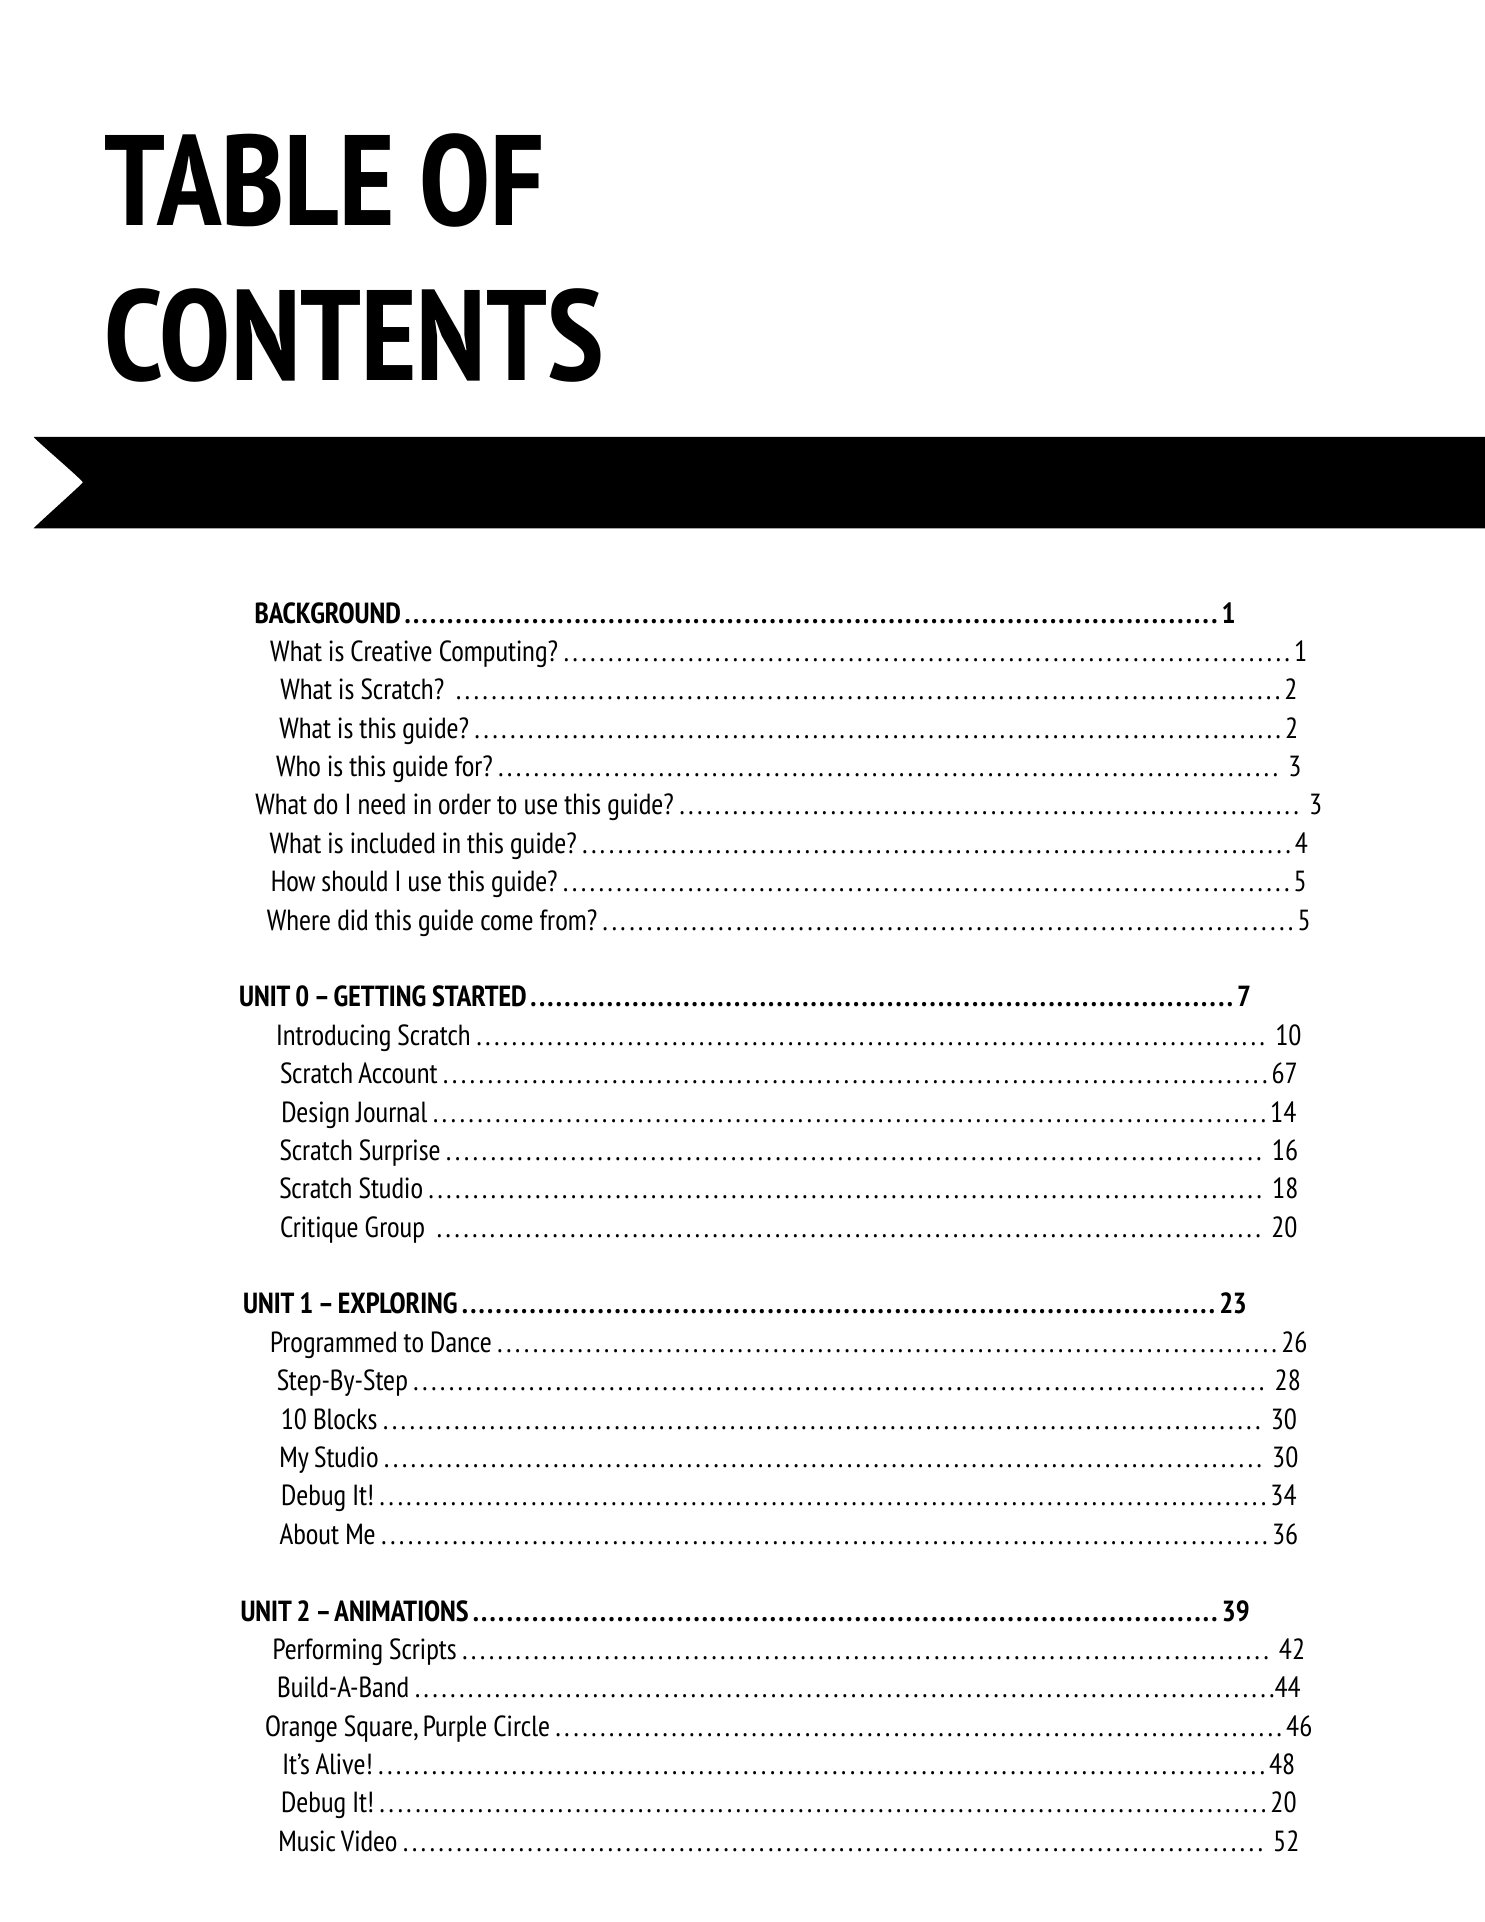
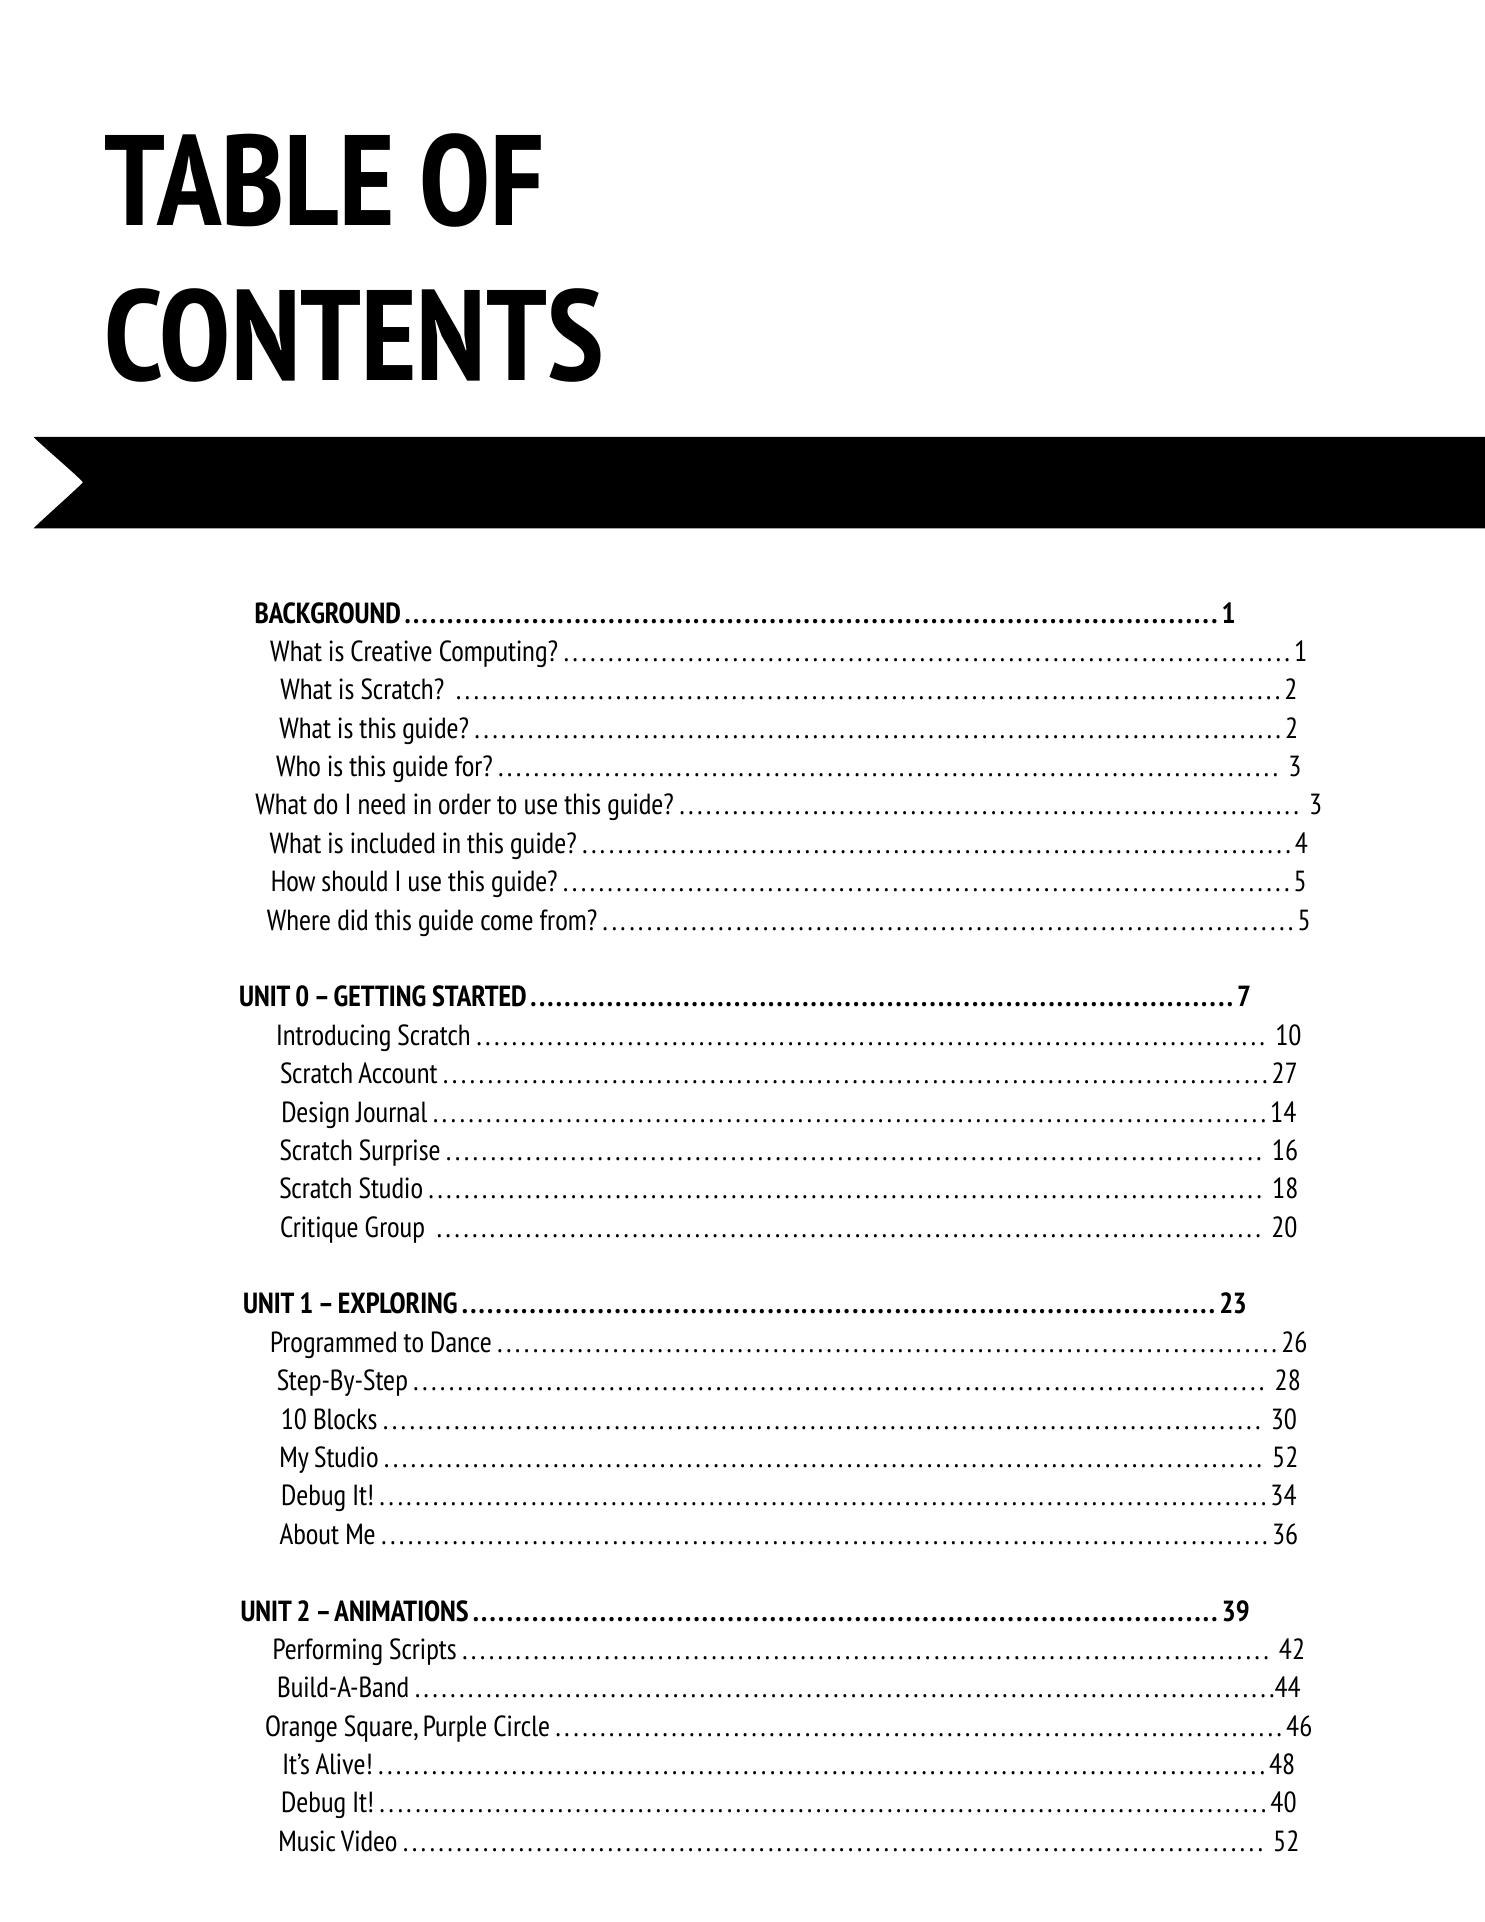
67: 67 -> 27
30 at (1285, 1458): 30 -> 52
20 at (1284, 1803): 20 -> 40
